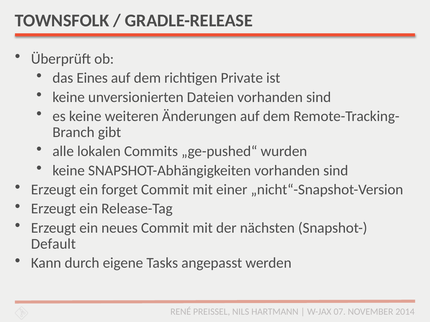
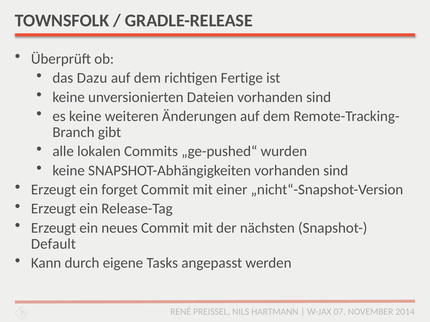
Eines: Eines -> Dazu
Private: Private -> Fertige
